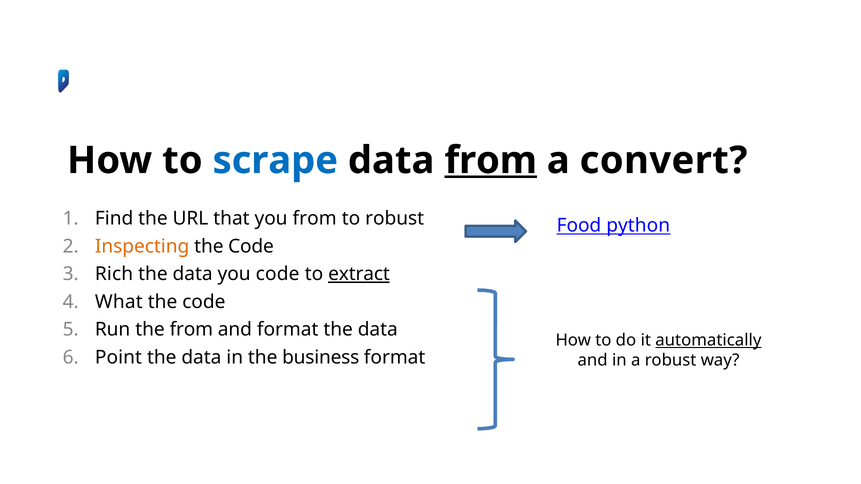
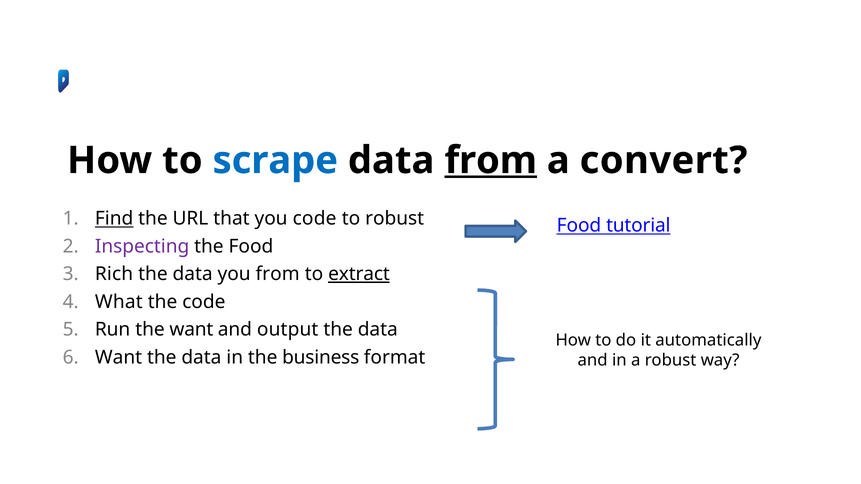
Find underline: none -> present
you from: from -> code
python: python -> tutorial
Inspecting colour: orange -> purple
Code at (251, 247): Code -> Food
you code: code -> from
the from: from -> want
and format: format -> output
automatically underline: present -> none
Point at (118, 357): Point -> Want
